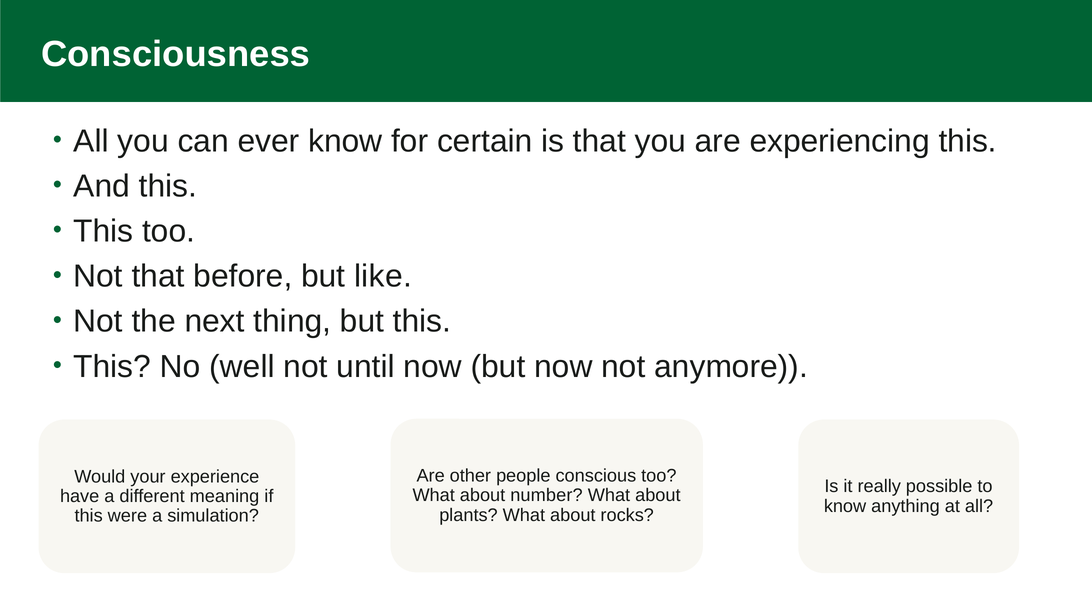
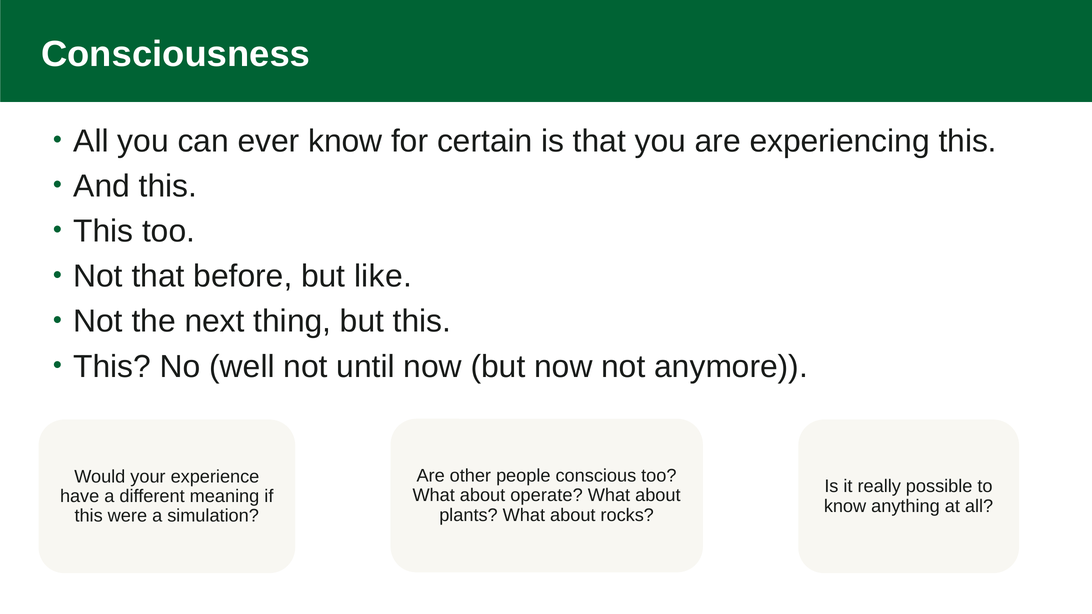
number: number -> operate
